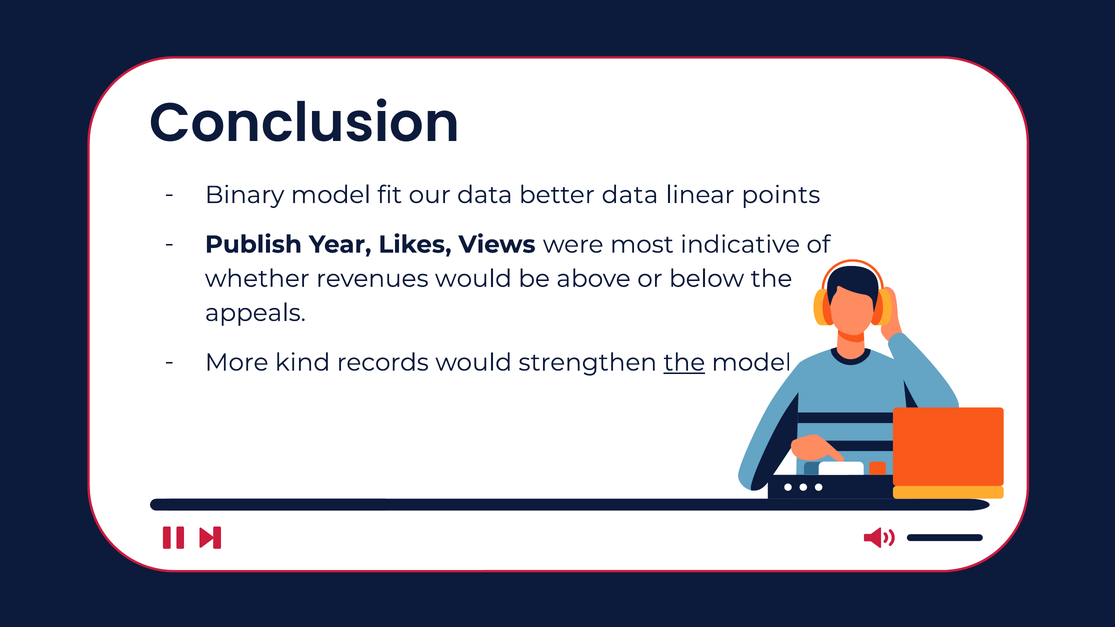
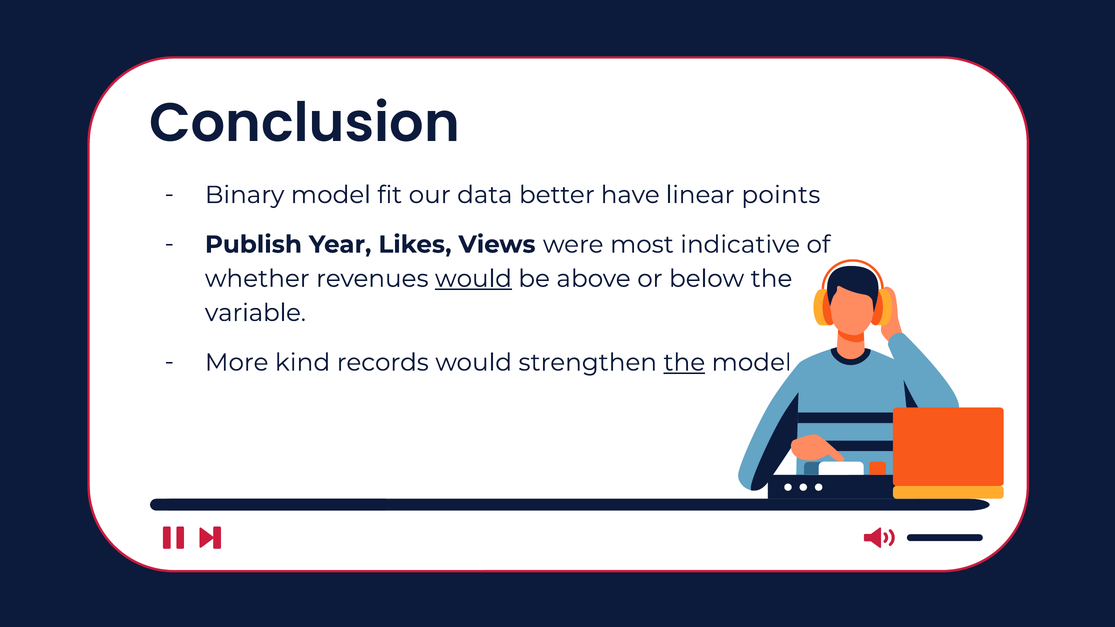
better data: data -> have
would at (473, 279) underline: none -> present
appeals: appeals -> variable
